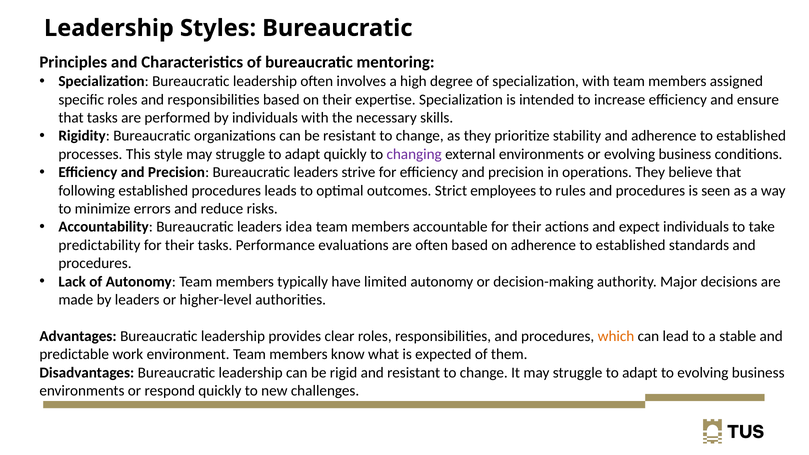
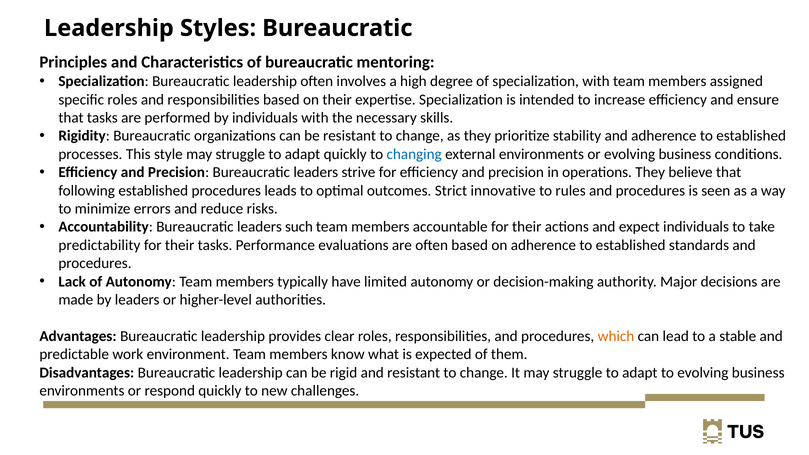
changing colour: purple -> blue
employees: employees -> innovative
idea: idea -> such
